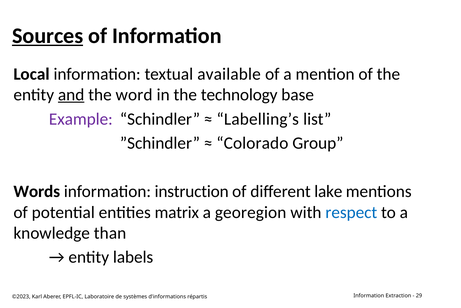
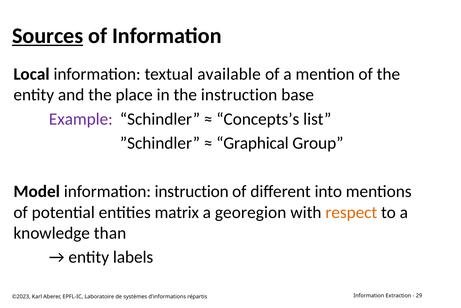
and underline: present -> none
word: word -> place
the technology: technology -> instruction
Labelling’s: Labelling’s -> Concepts’s
Colorado: Colorado -> Graphical
Words: Words -> Model
lake: lake -> into
respect colour: blue -> orange
